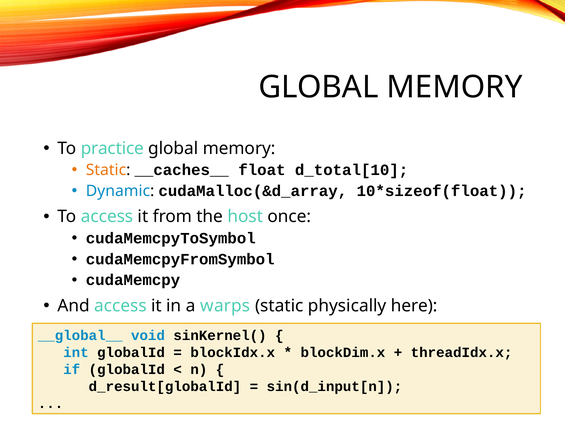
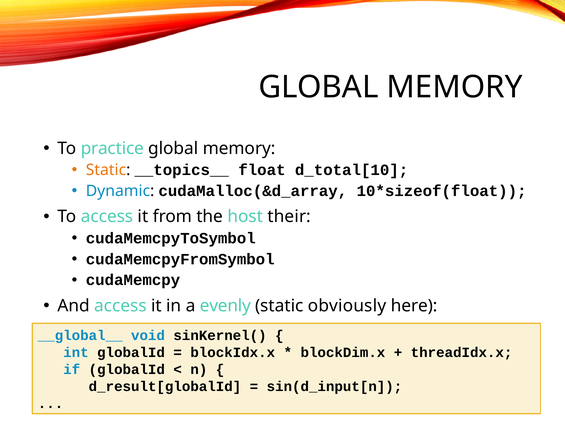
__caches__: __caches__ -> __topics__
once: once -> their
warps: warps -> evenly
physically: physically -> obviously
